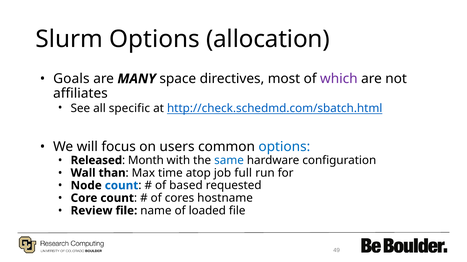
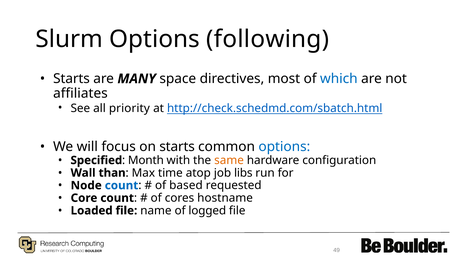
allocation: allocation -> following
Goals at (71, 79): Goals -> Starts
which colour: purple -> blue
specific: specific -> priority
on users: users -> starts
Released: Released -> Specified
same colour: blue -> orange
full: full -> libs
Review: Review -> Loaded
loaded: loaded -> logged
